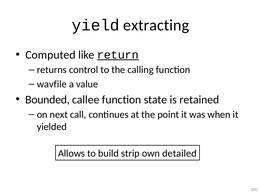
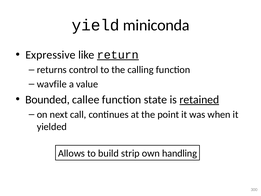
extracting: extracting -> miniconda
Computed: Computed -> Expressive
retained underline: none -> present
detailed: detailed -> handling
